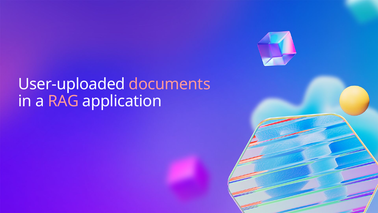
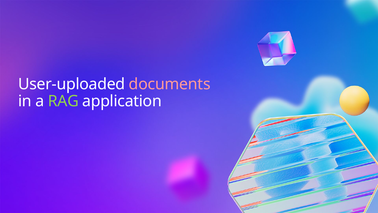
RAG colour: pink -> light green
